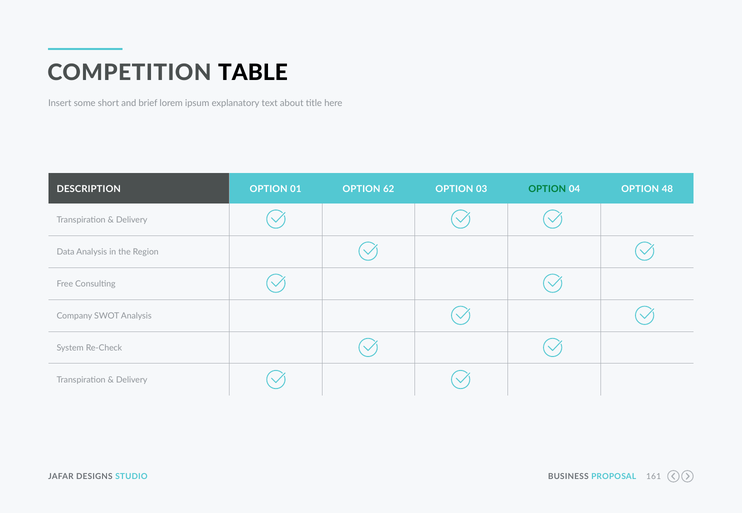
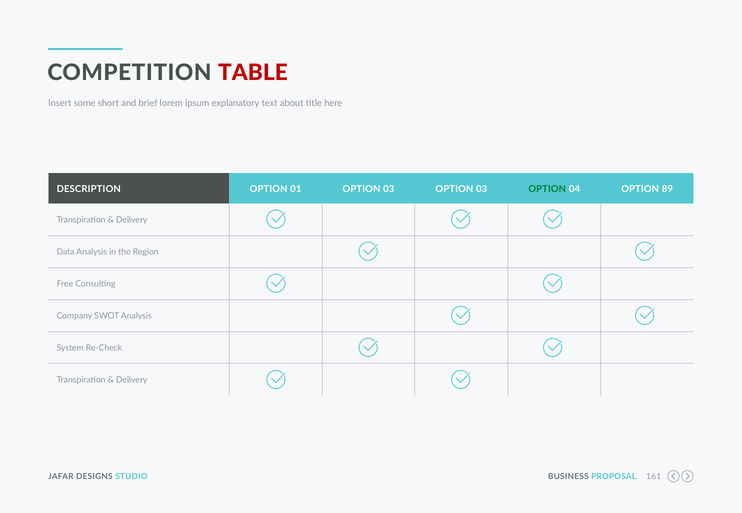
TABLE colour: black -> red
01 OPTION 62: 62 -> 03
48: 48 -> 89
